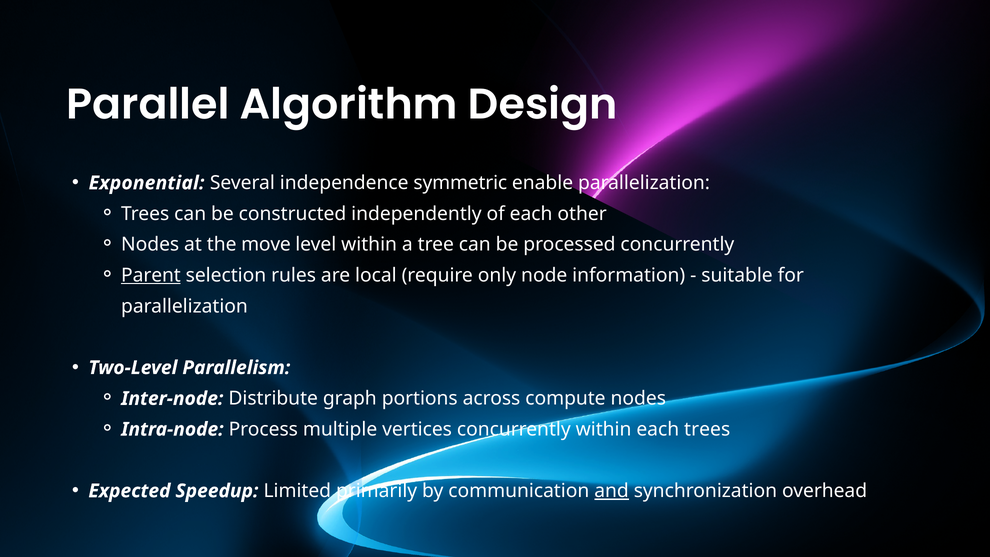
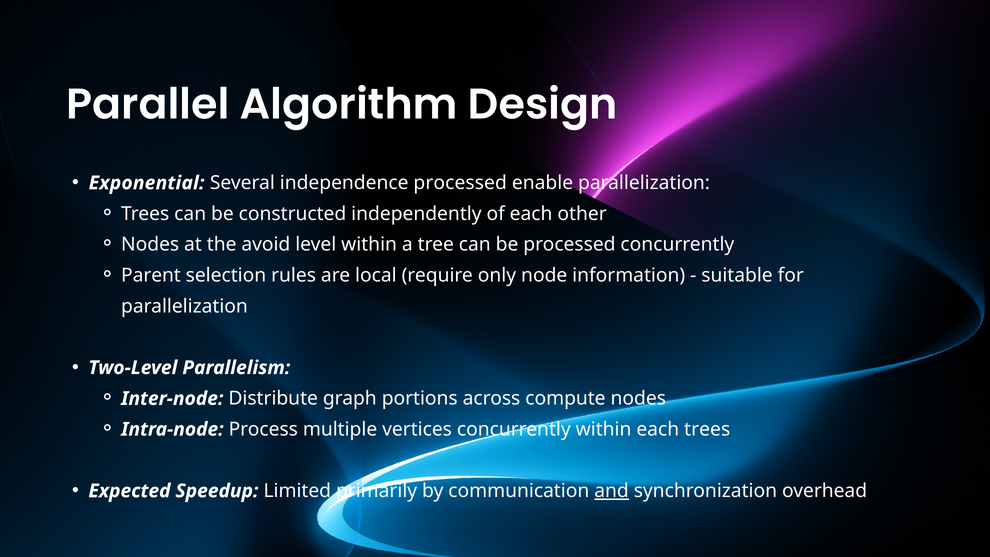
independence symmetric: symmetric -> processed
move: move -> avoid
Parent underline: present -> none
